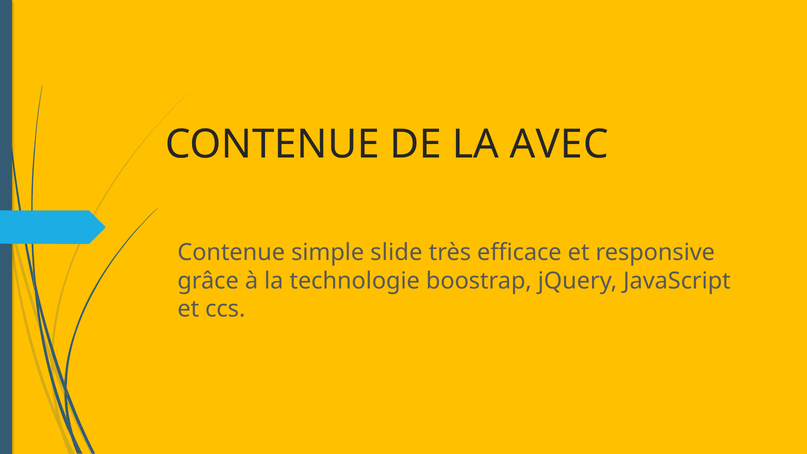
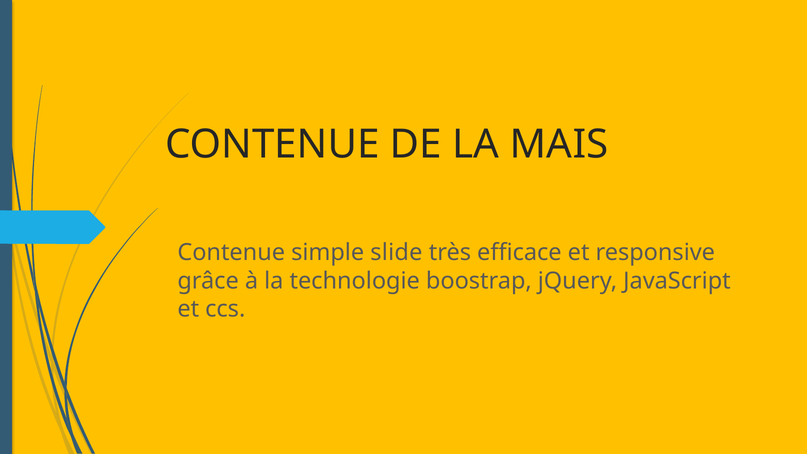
AVEC: AVEC -> MAIS
